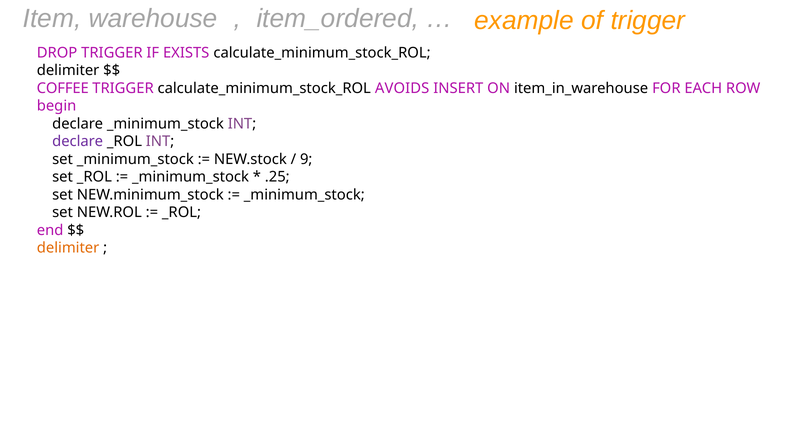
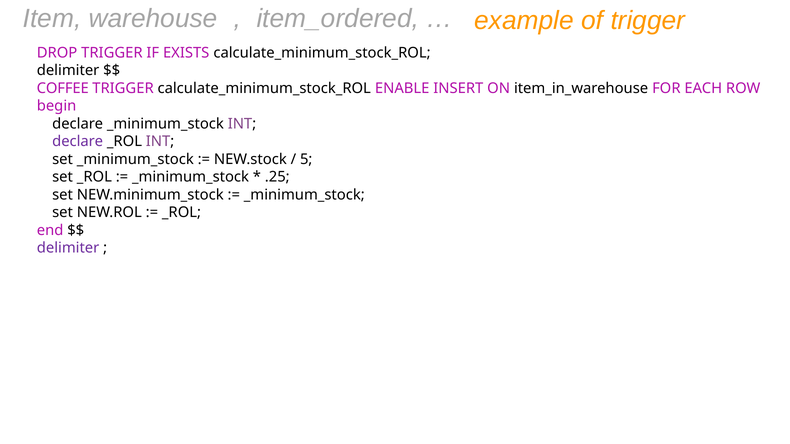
AVOIDS: AVOIDS -> ENABLE
9: 9 -> 5
delimiter at (68, 248) colour: orange -> purple
